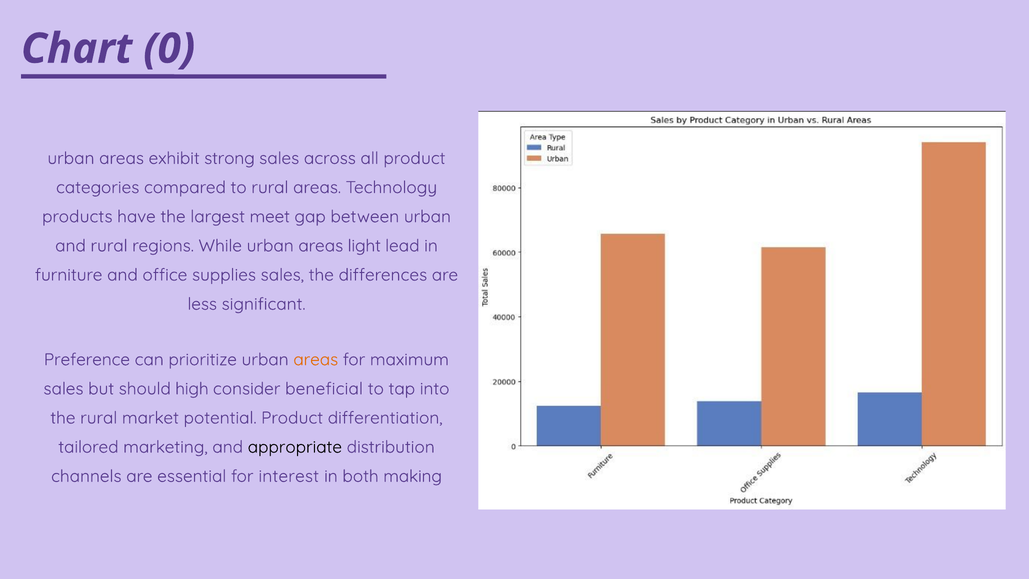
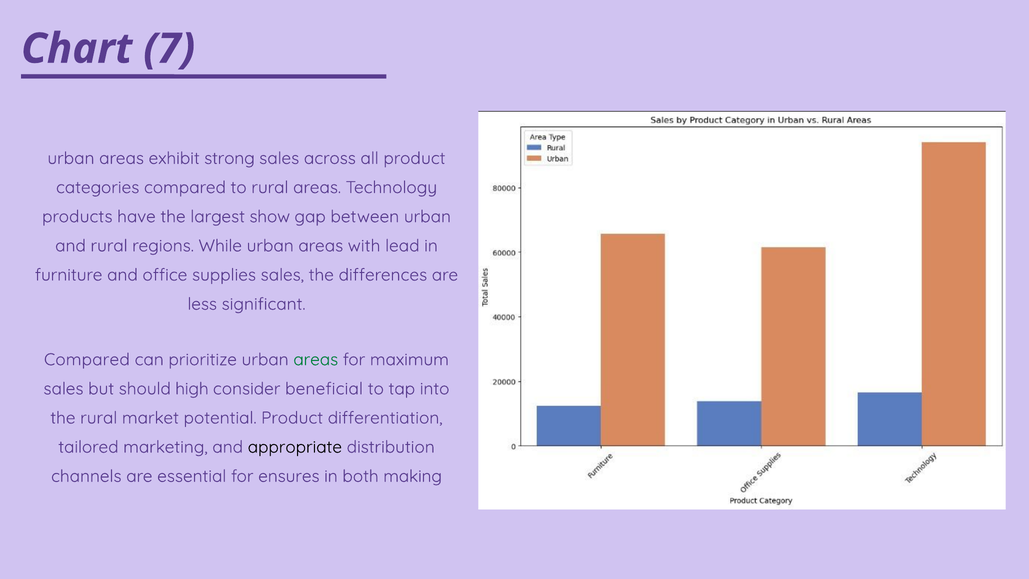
0: 0 -> 7
meet: meet -> show
light: light -> with
Preference at (87, 359): Preference -> Compared
areas at (316, 359) colour: orange -> green
interest: interest -> ensures
